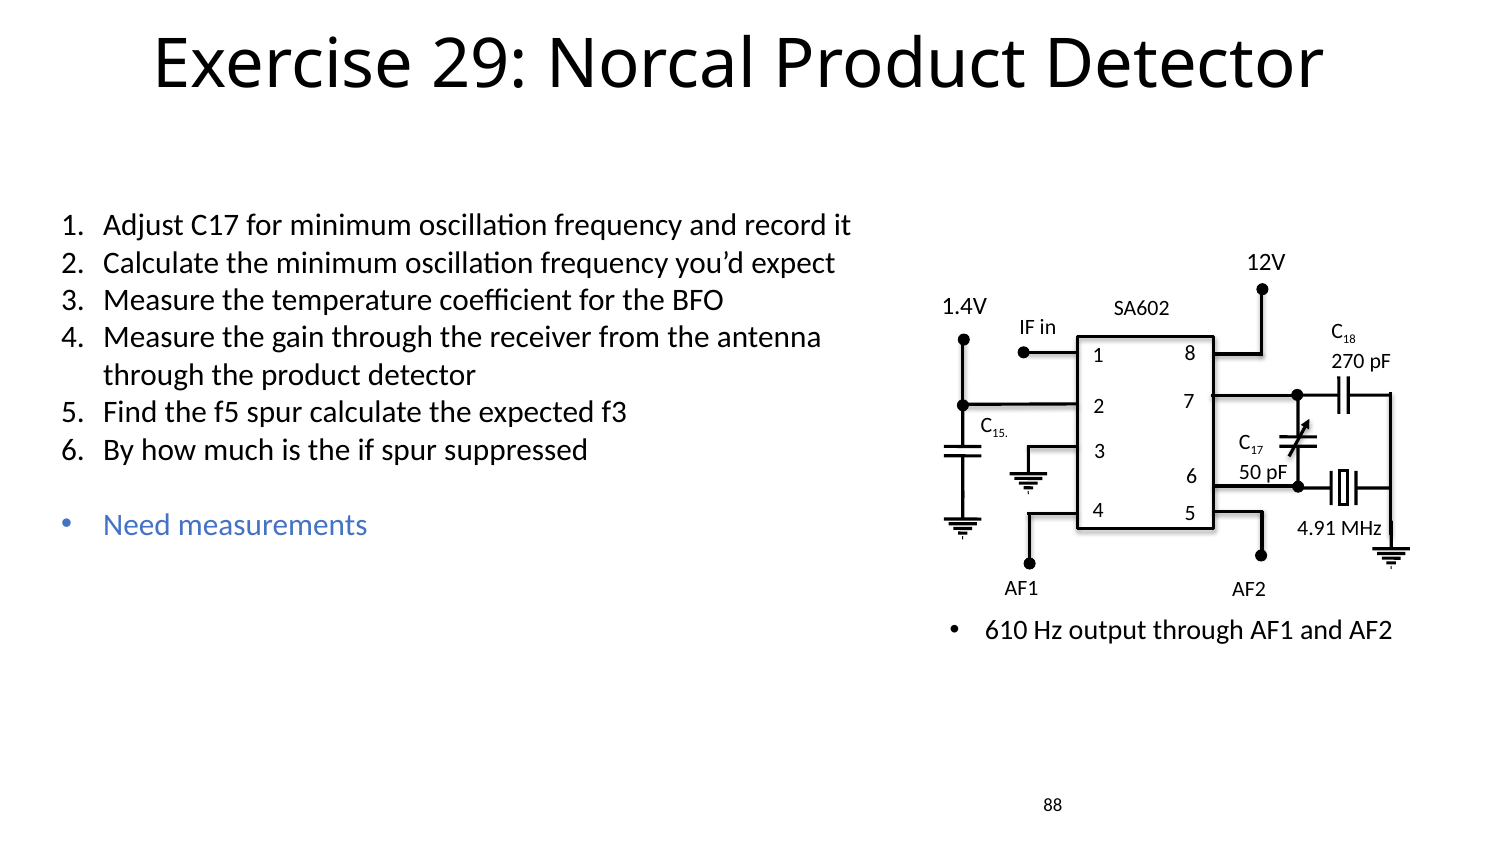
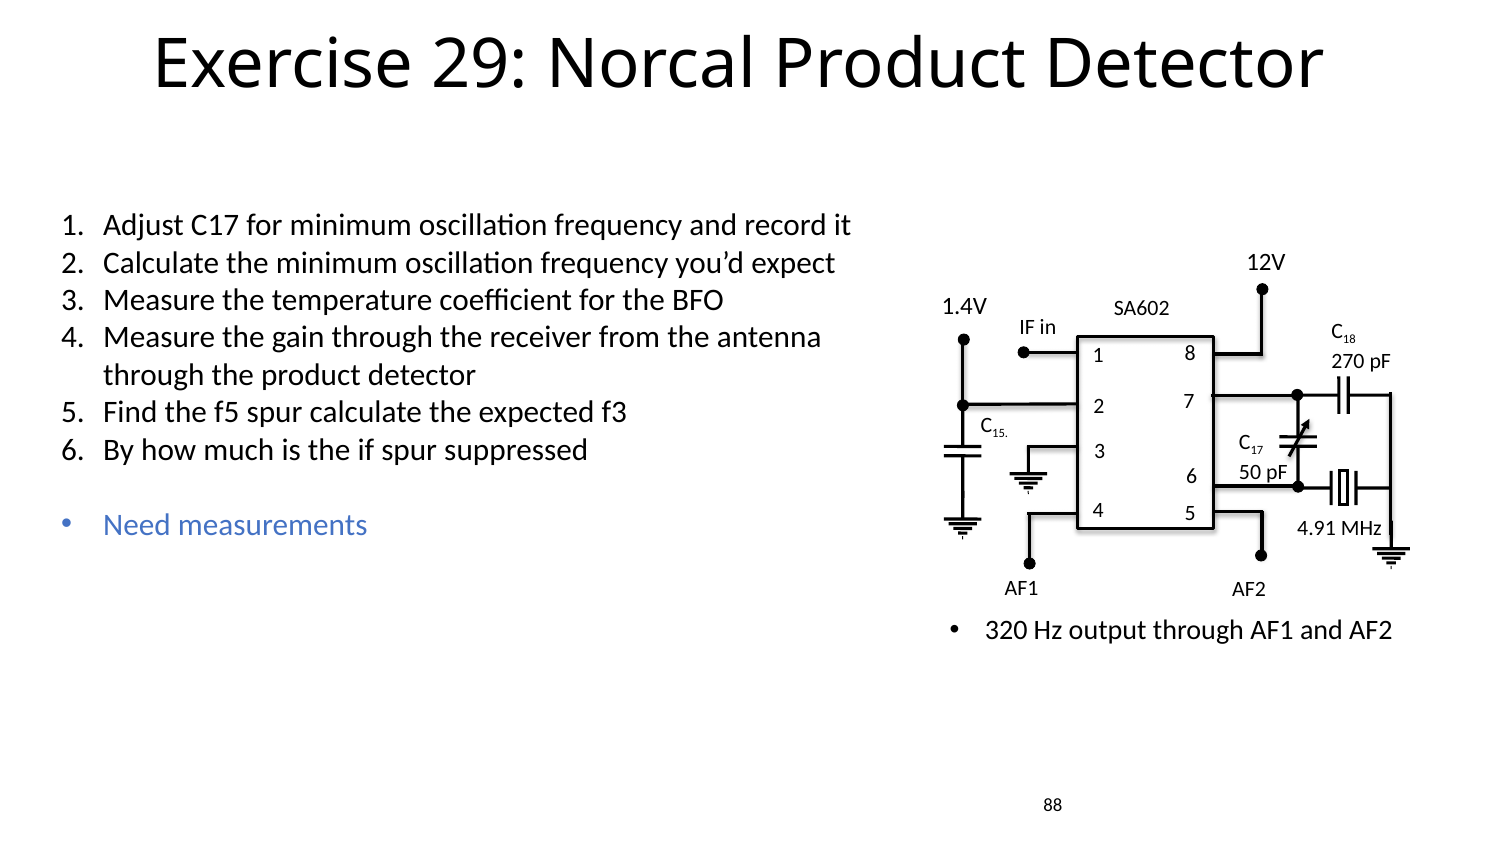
610: 610 -> 320
